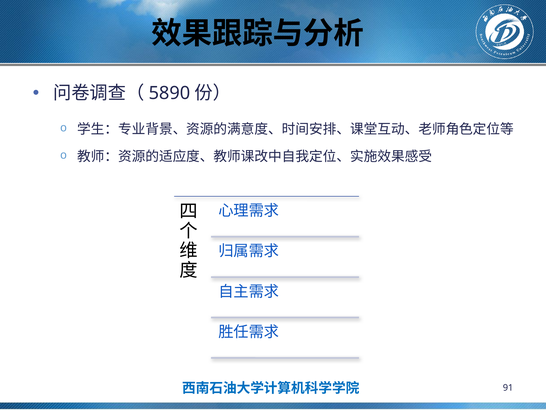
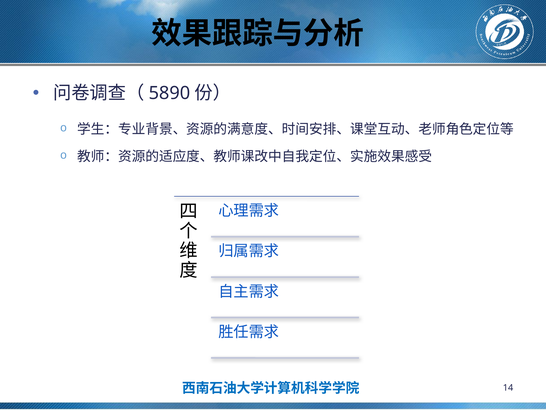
91: 91 -> 14
